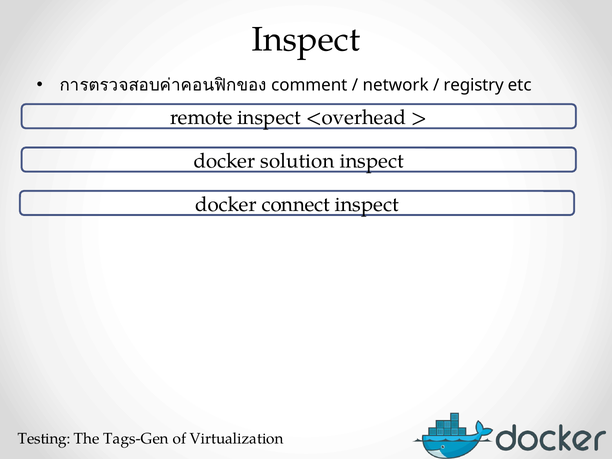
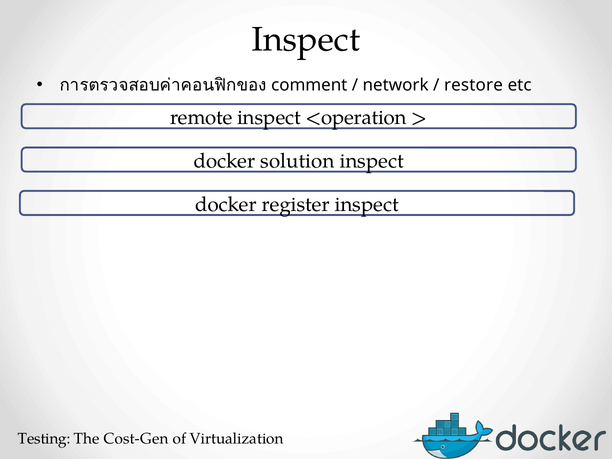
registry: registry -> restore
<overhead: <overhead -> <operation
connect: connect -> register
Tags-Gen: Tags-Gen -> Cost-Gen
